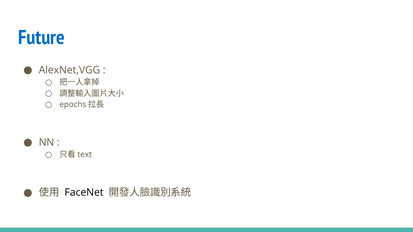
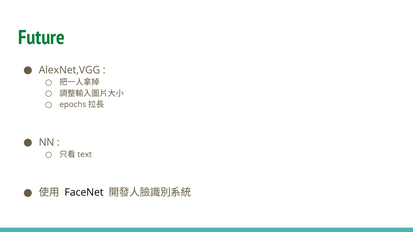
Future colour: blue -> green
